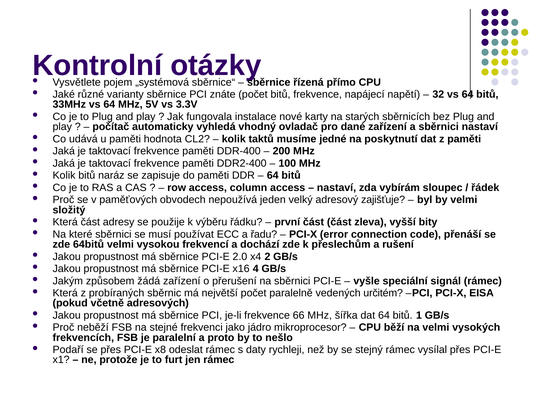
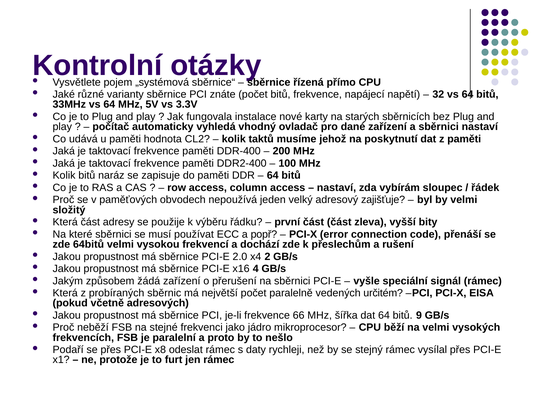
jedné: jedné -> jehož
řadu: řadu -> popř
1: 1 -> 9
